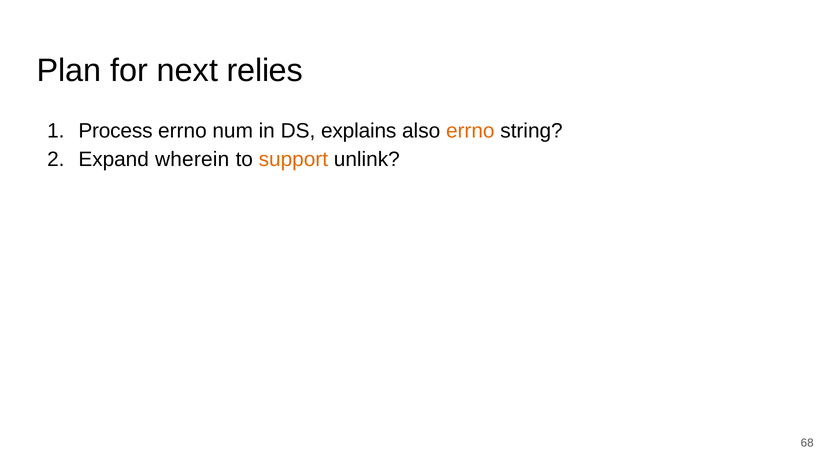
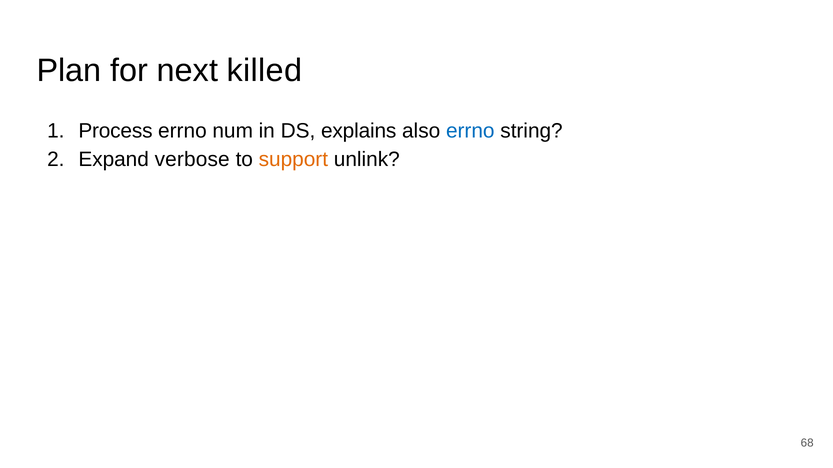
relies: relies -> killed
errno at (470, 131) colour: orange -> blue
wherein: wherein -> verbose
